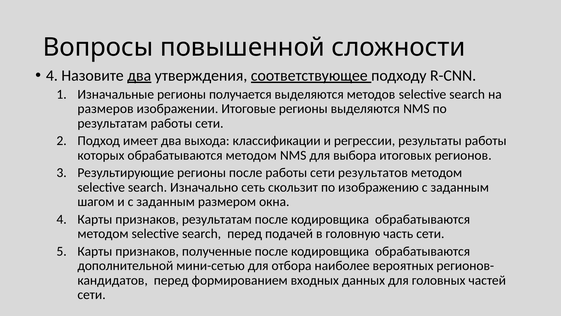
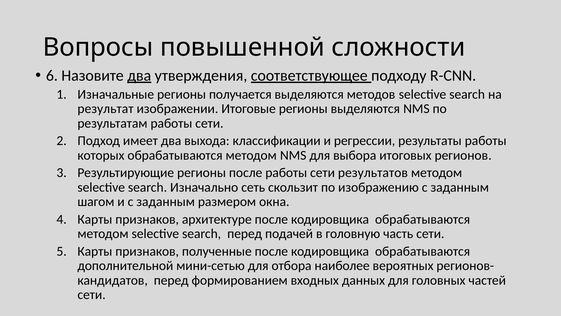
4 at (52, 75): 4 -> 6
размеров: размеров -> результат
признаков результатам: результатам -> архитектуре
